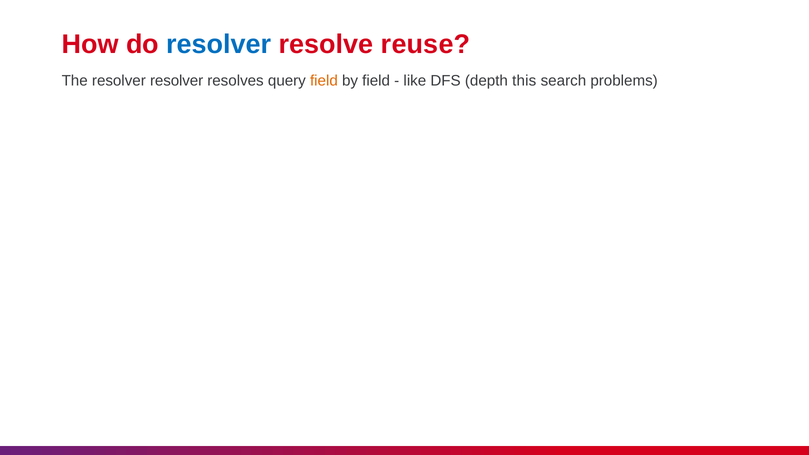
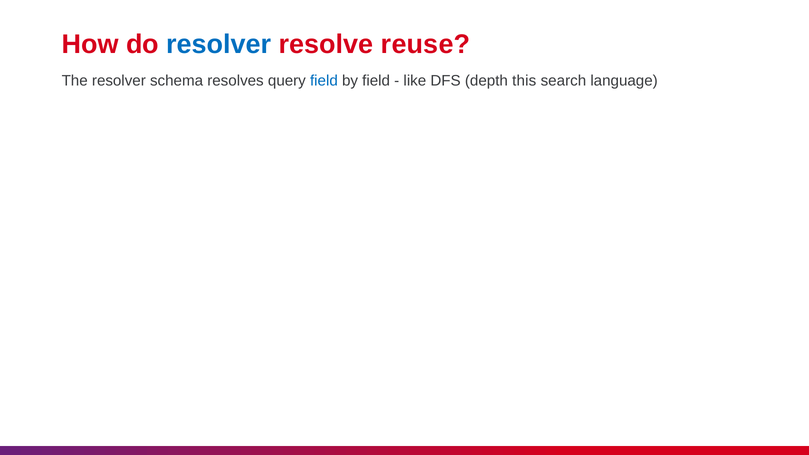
resolver resolver: resolver -> schema
field at (324, 81) colour: orange -> blue
problems: problems -> language
